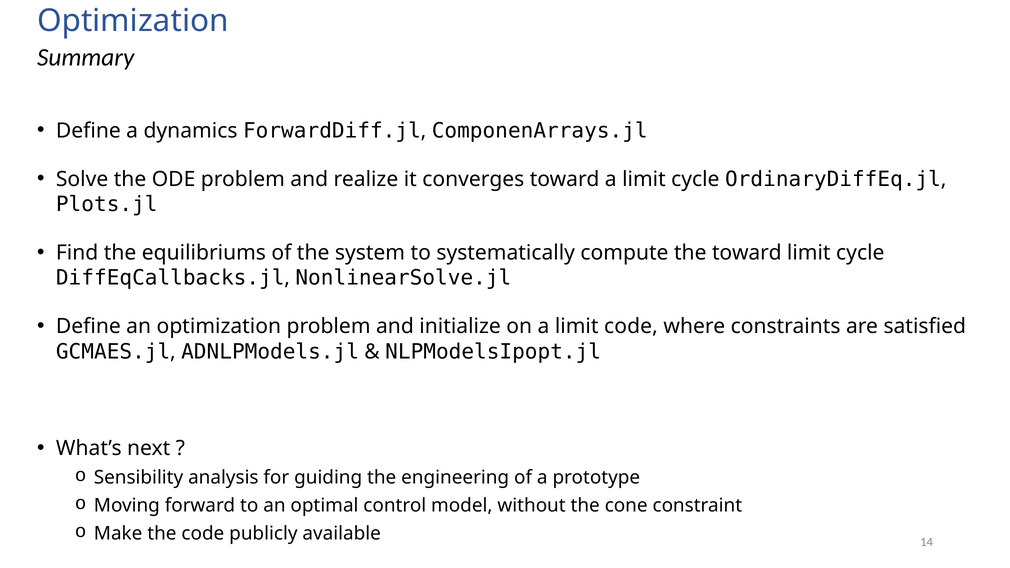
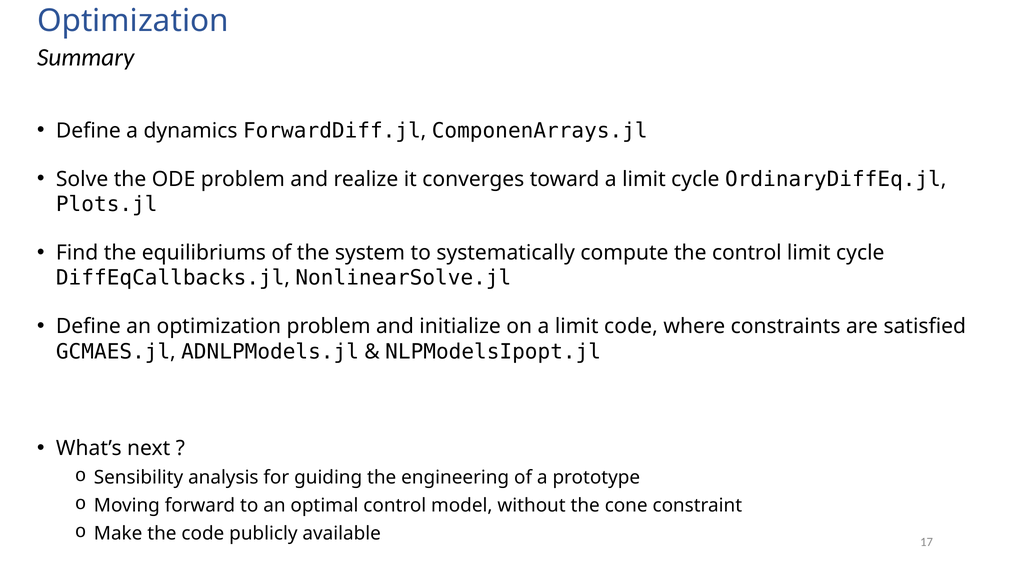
the toward: toward -> control
14: 14 -> 17
